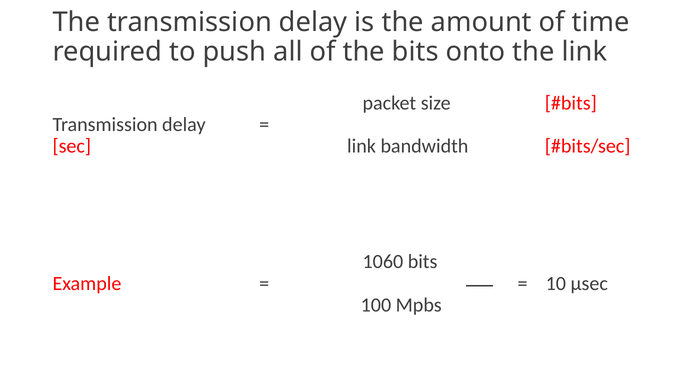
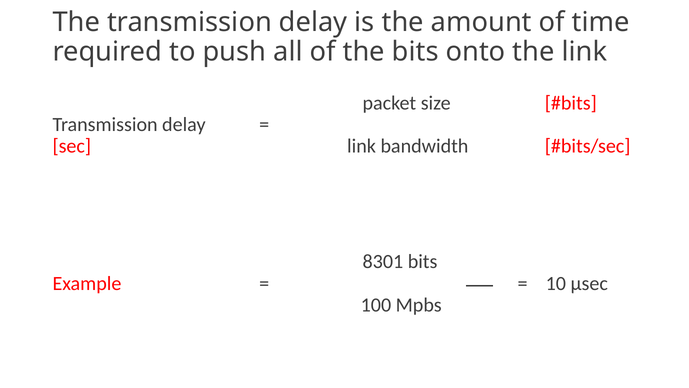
1060: 1060 -> 8301
